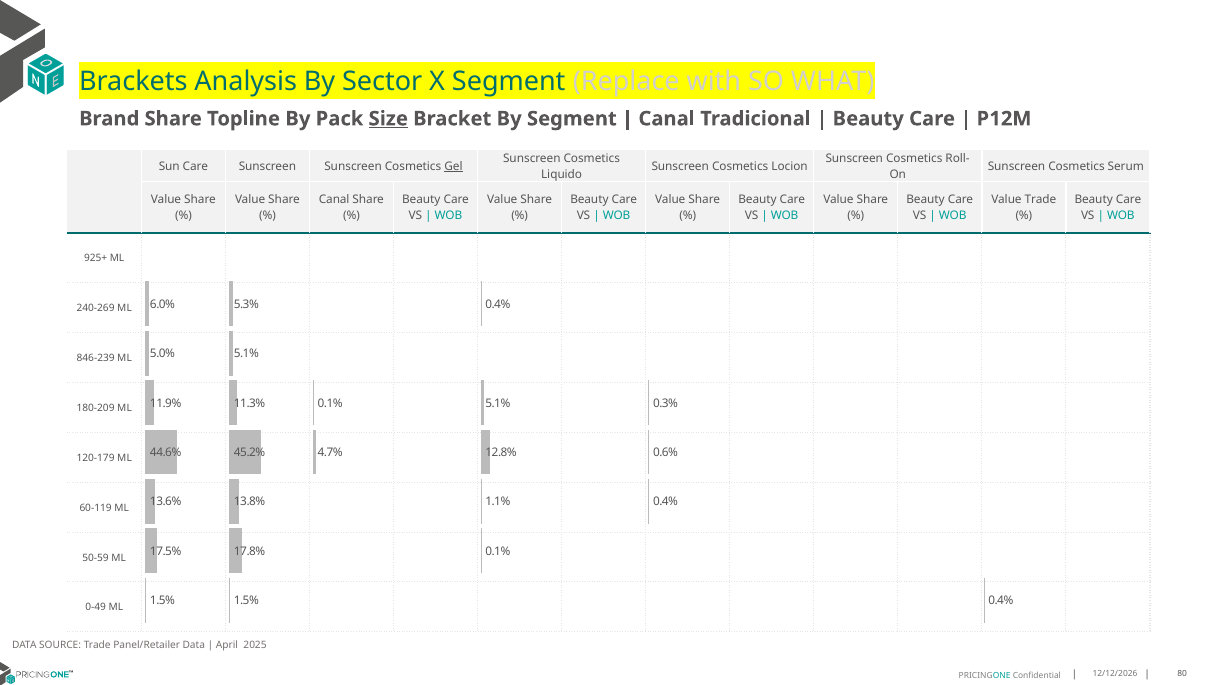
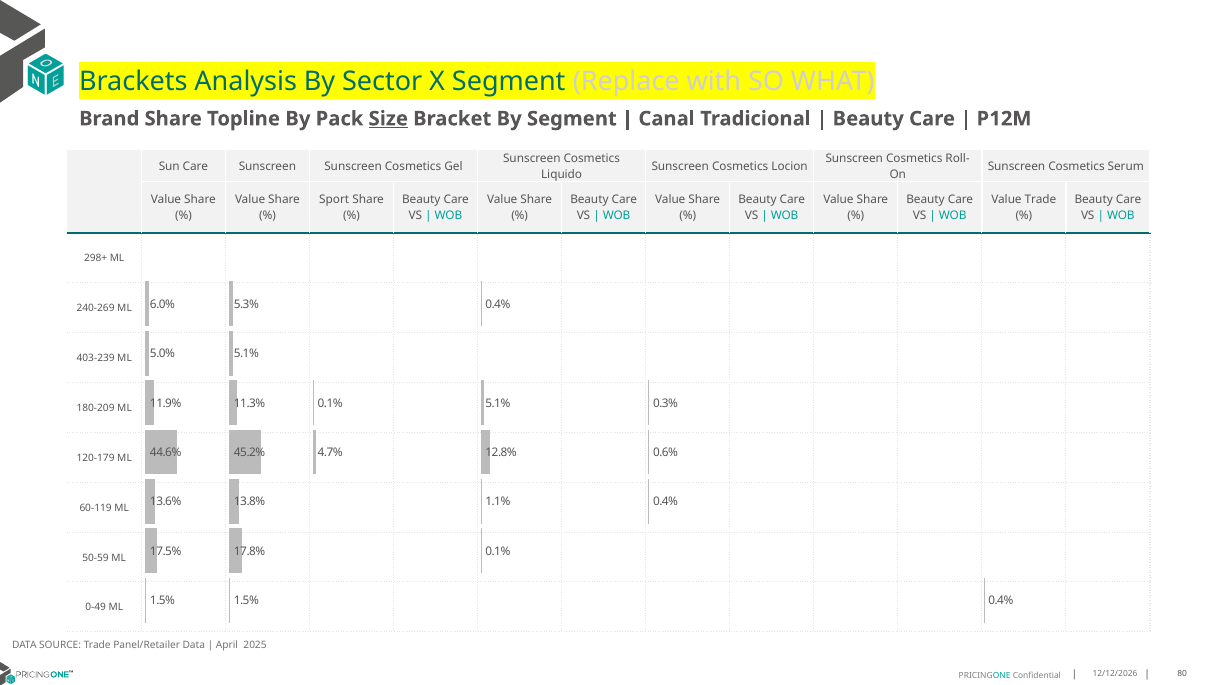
Gel underline: present -> none
Canal at (334, 200): Canal -> Sport
925+: 925+ -> 298+
846-239: 846-239 -> 403-239
